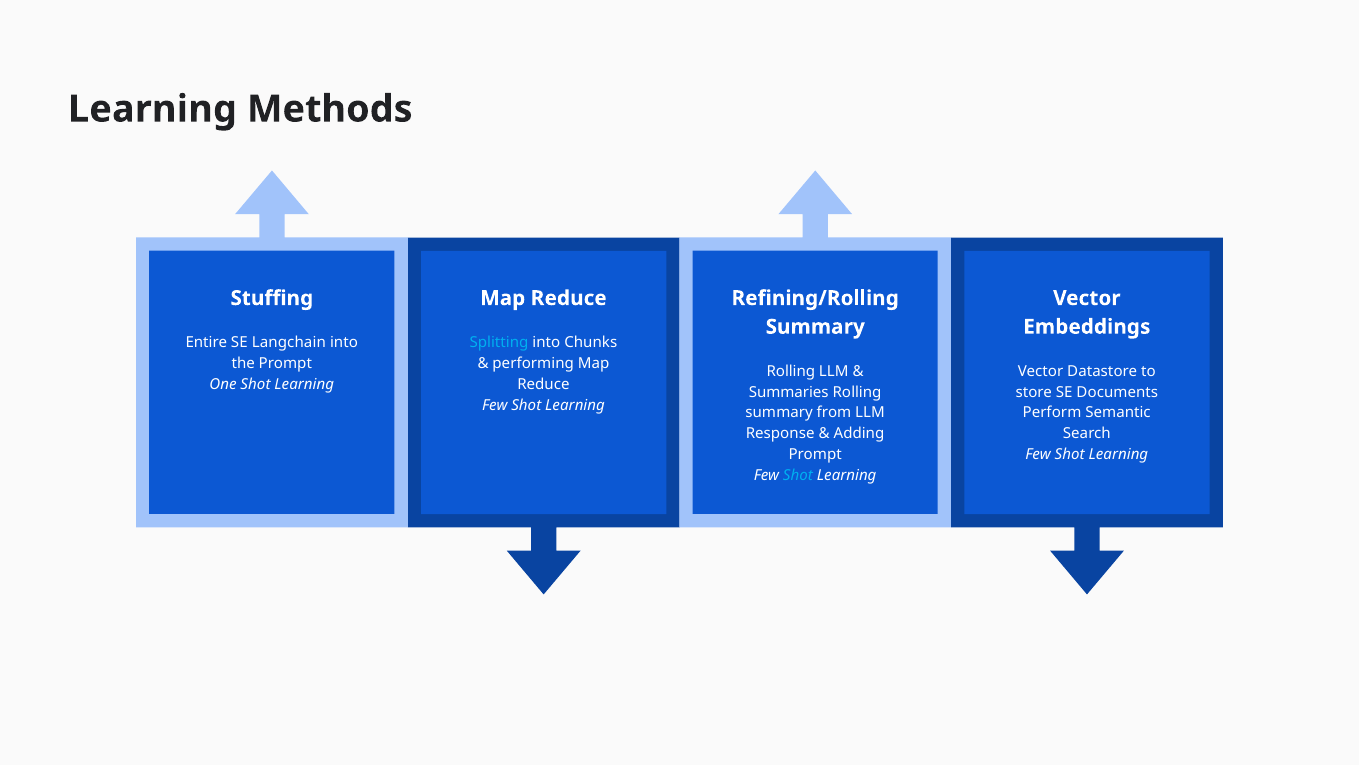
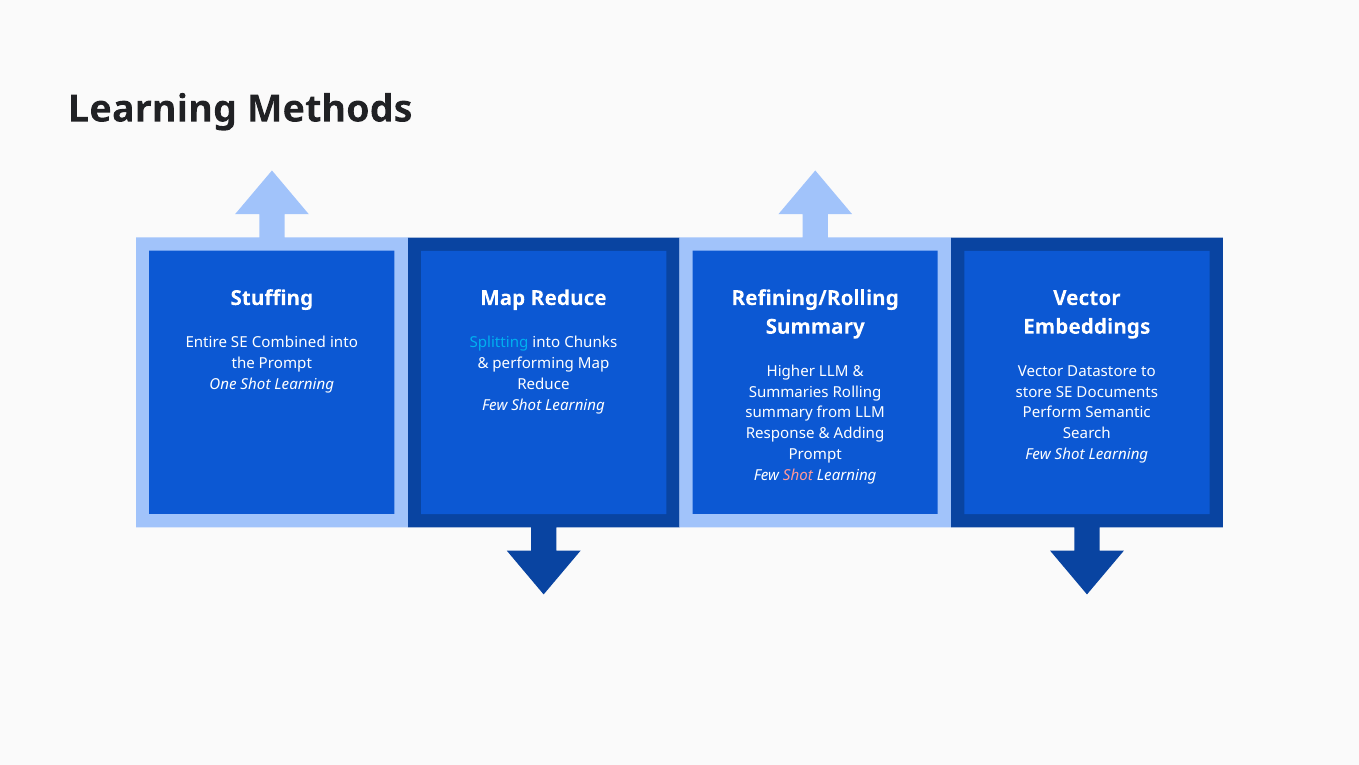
Langchain: Langchain -> Combined
Rolling at (791, 371): Rolling -> Higher
Shot at (798, 475) colour: light blue -> pink
